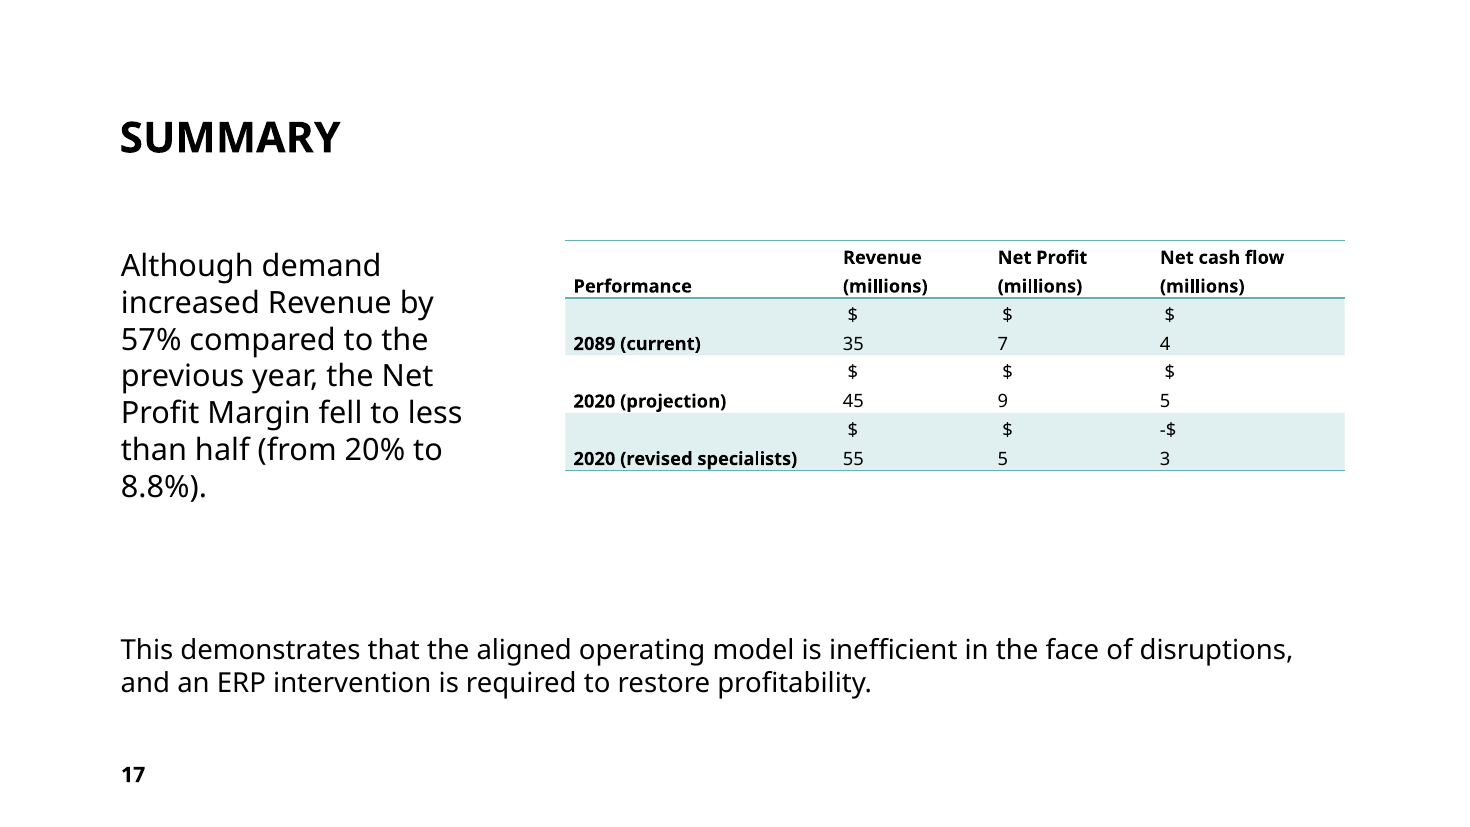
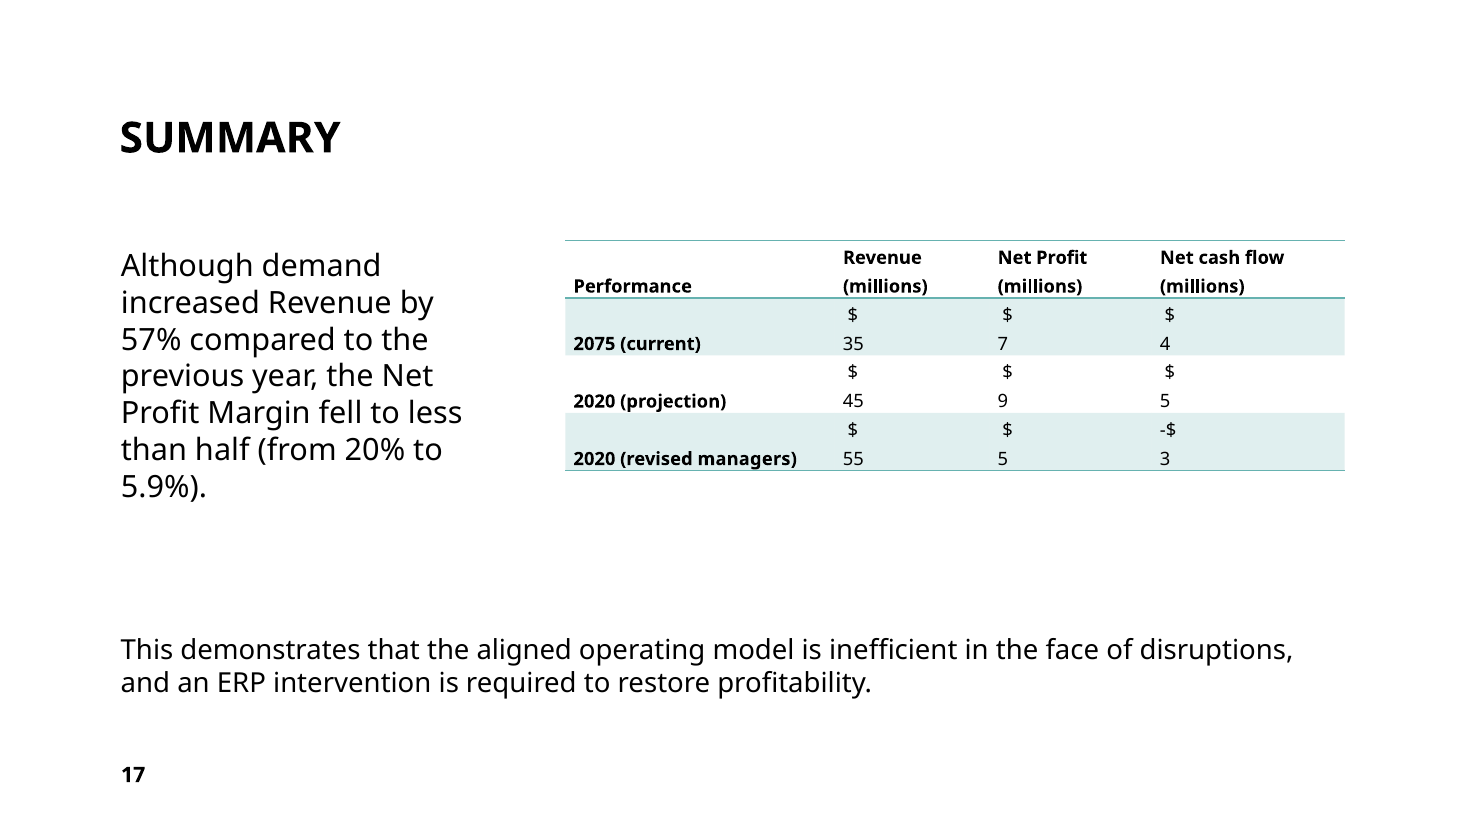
2089: 2089 -> 2075
specialists: specialists -> managers
8.8%: 8.8% -> 5.9%
